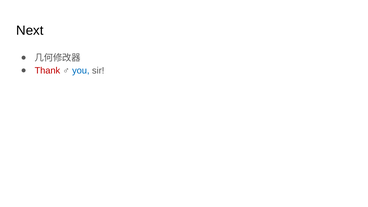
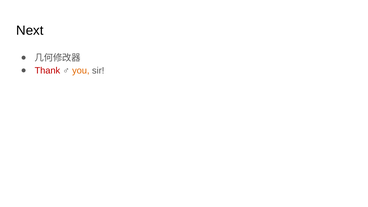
you colour: blue -> orange
